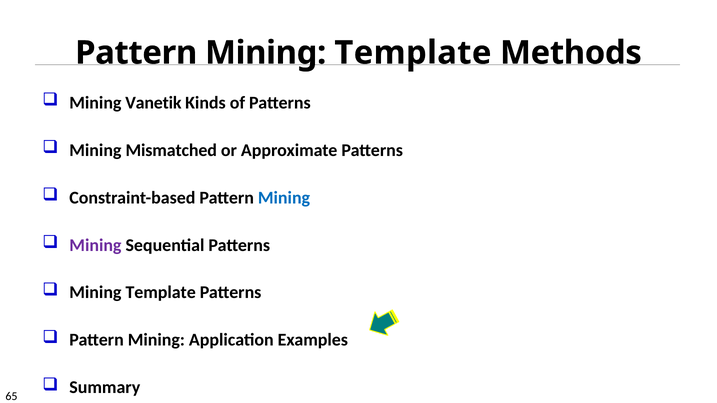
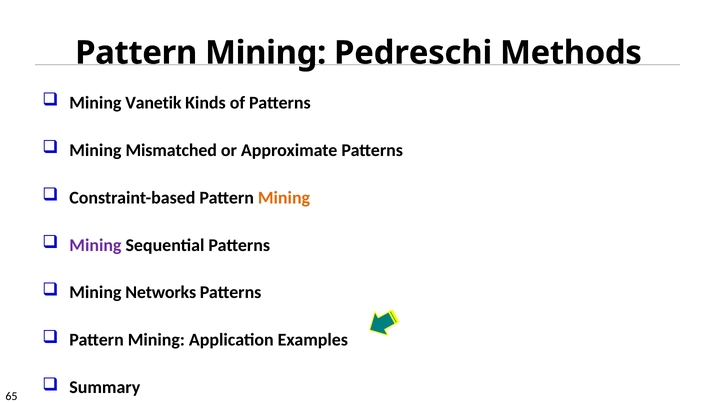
Pattern Mining Template: Template -> Pedreschi
Mining at (284, 198) colour: blue -> orange
Template at (161, 293): Template -> Networks
